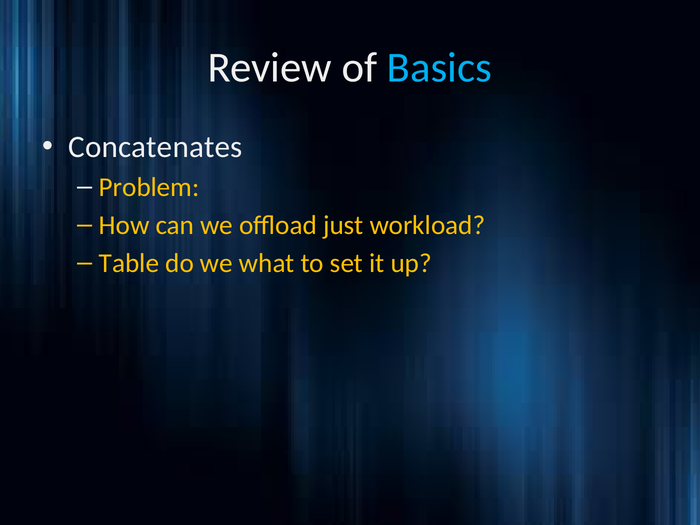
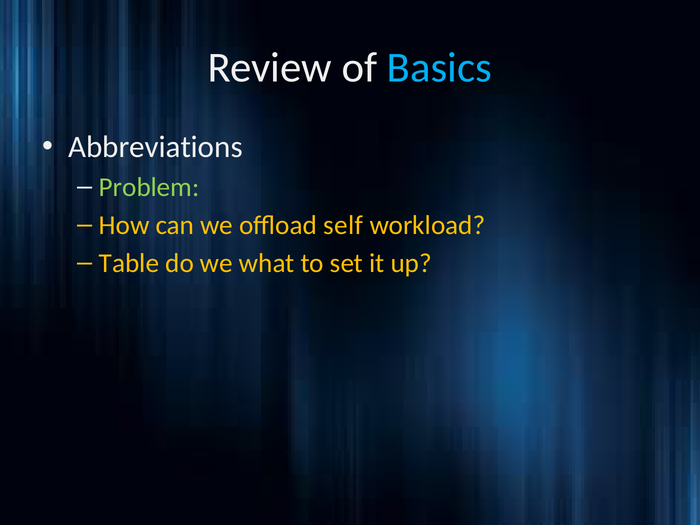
Concatenates: Concatenates -> Abbreviations
Problem colour: yellow -> light green
just: just -> self
